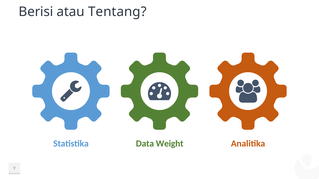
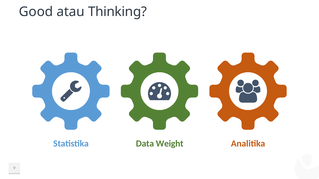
Berisi: Berisi -> Good
Tentang: Tentang -> Thinking
